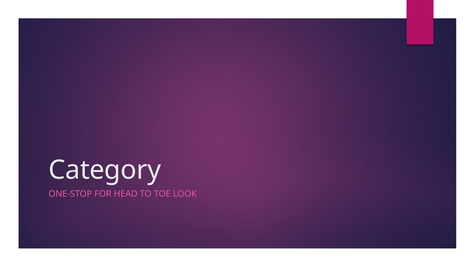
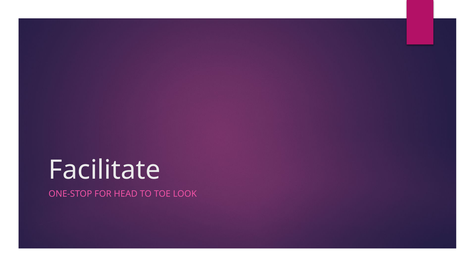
Category: Category -> Facilitate
